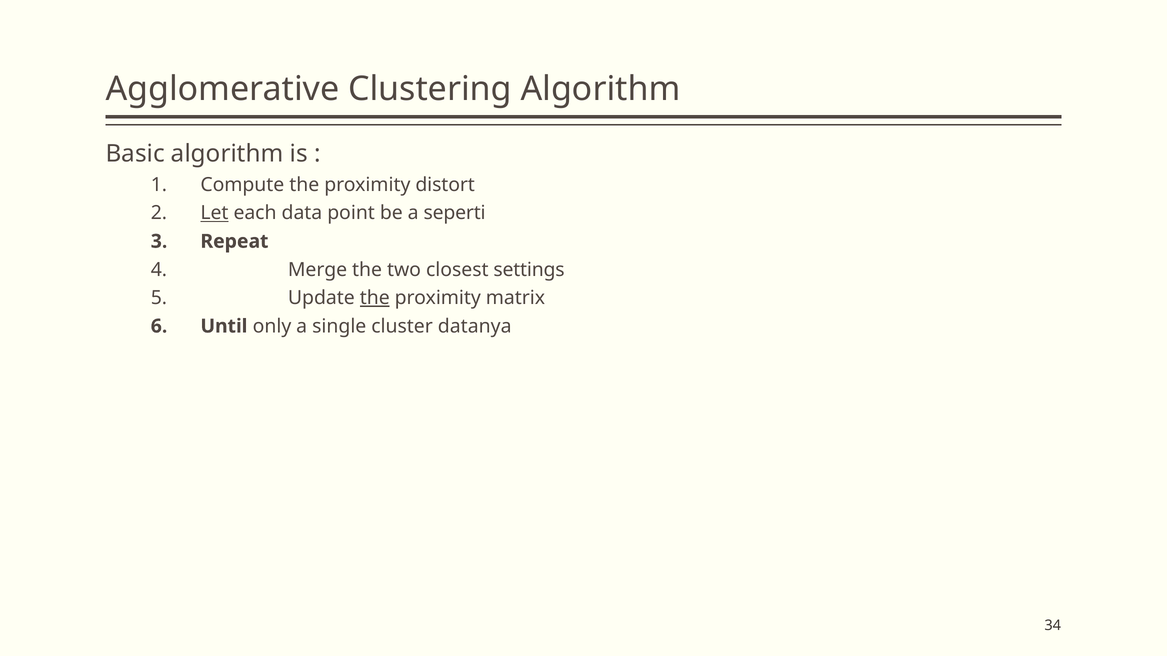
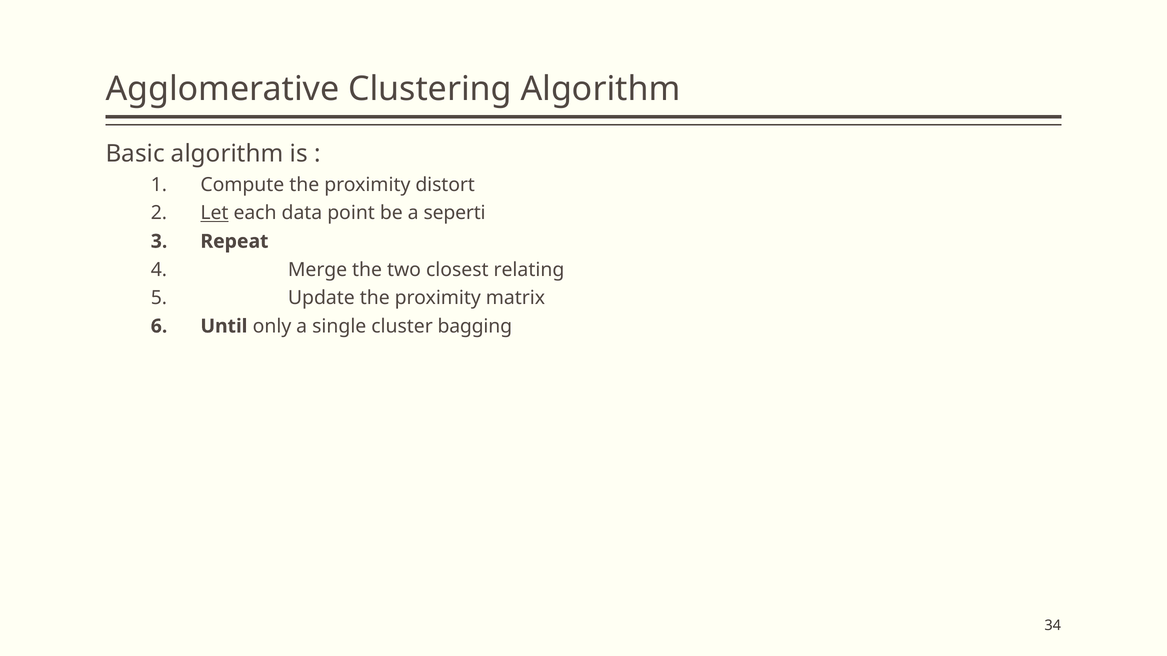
settings: settings -> relating
the at (375, 298) underline: present -> none
datanya: datanya -> bagging
